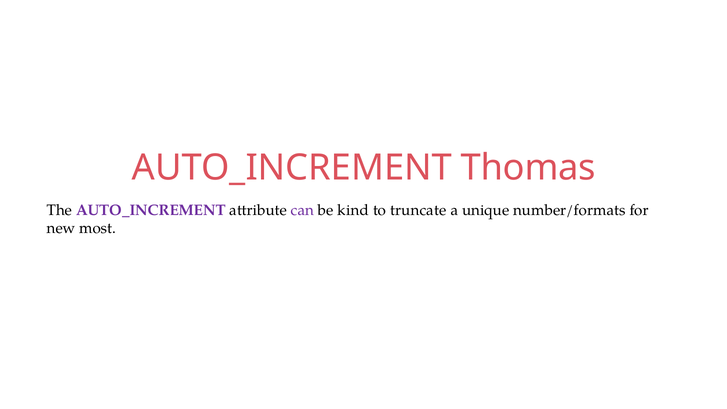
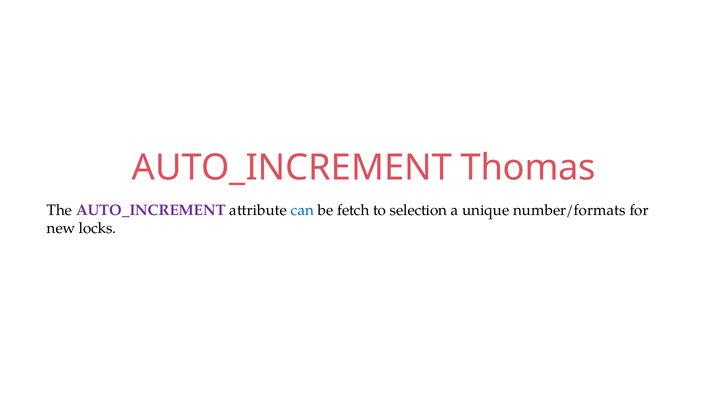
can colour: purple -> blue
kind: kind -> fetch
truncate: truncate -> selection
most: most -> locks
